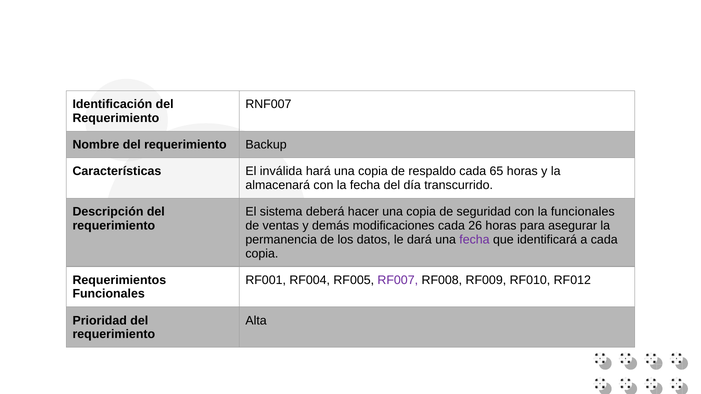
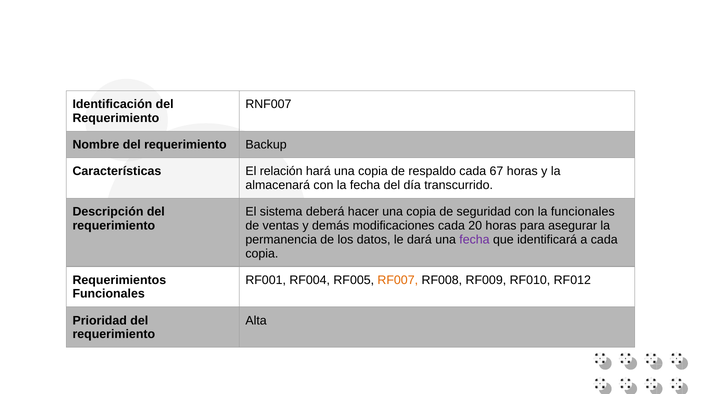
inválida: inválida -> relación
65: 65 -> 67
26: 26 -> 20
RF007 colour: purple -> orange
